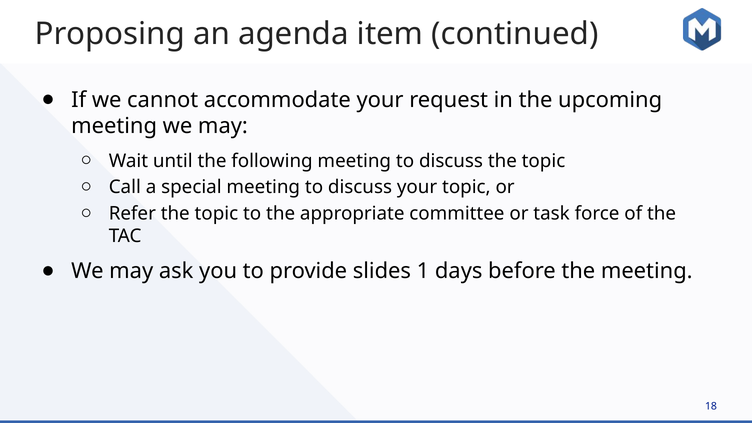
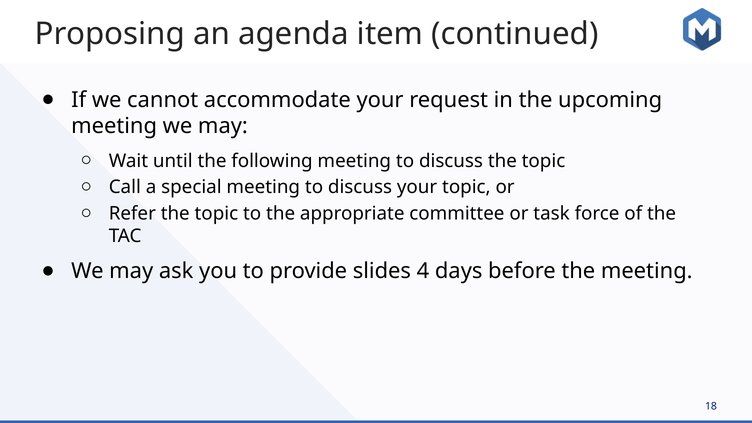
1: 1 -> 4
